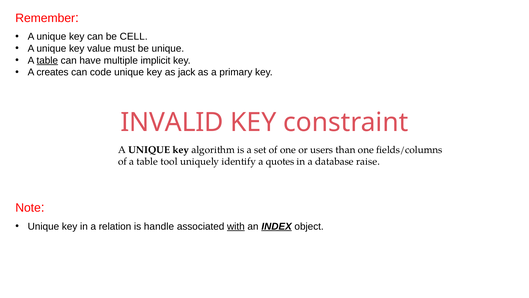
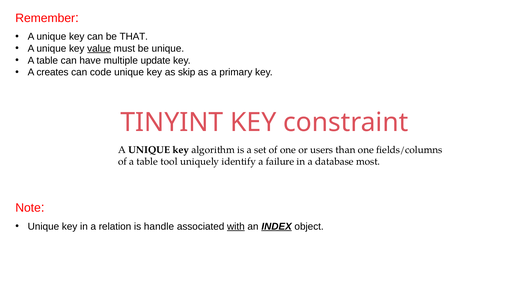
CELL: CELL -> THAT
value underline: none -> present
table at (47, 60) underline: present -> none
implicit: implicit -> update
jack: jack -> skip
INVALID: INVALID -> TINYINT
quotes: quotes -> failure
raise: raise -> most
